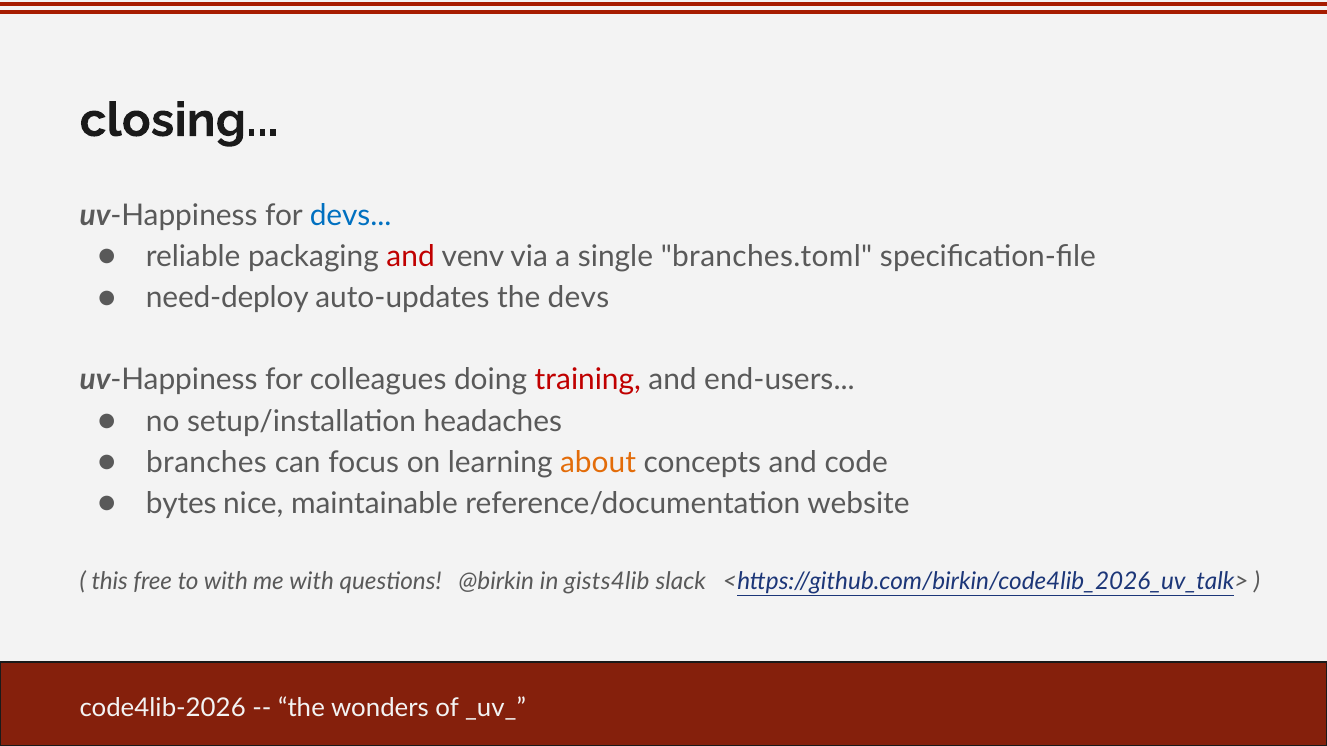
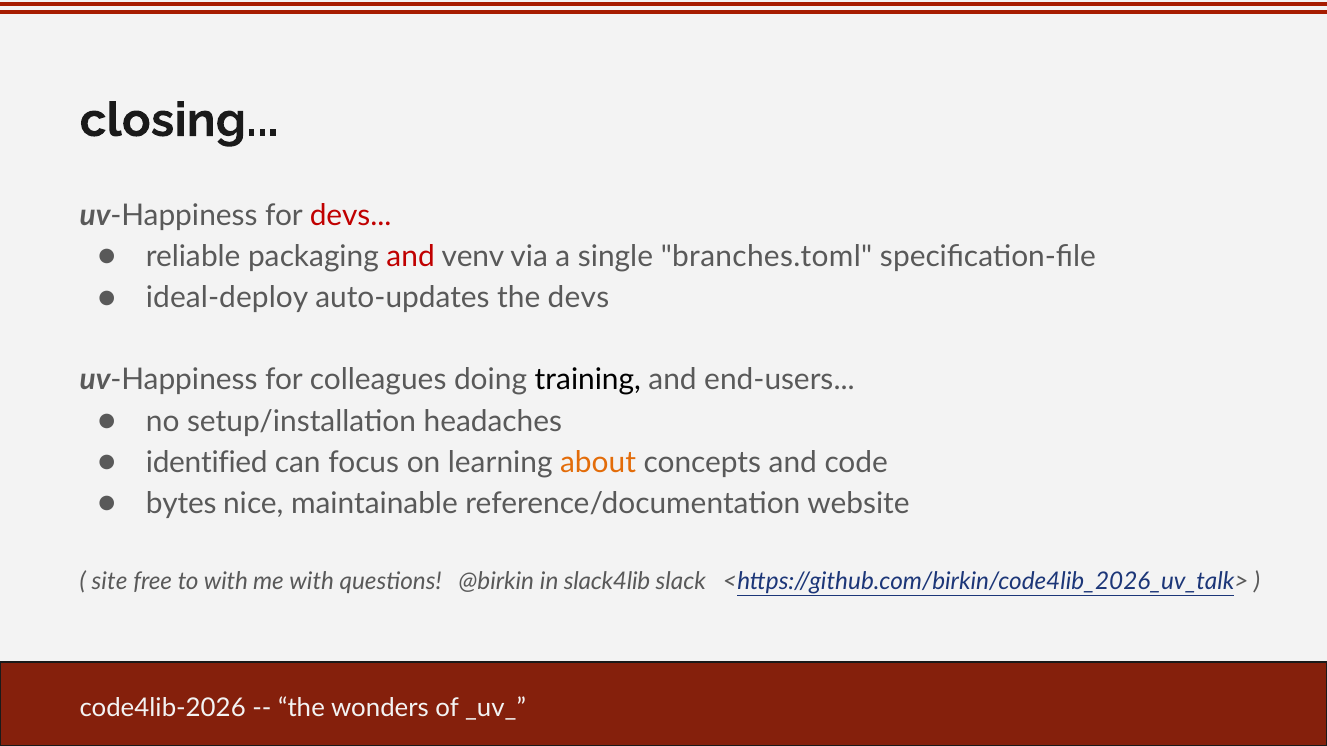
devs at (351, 216) colour: blue -> red
need-deploy: need-deploy -> ideal-deploy
training colour: red -> black
branches: branches -> identified
this: this -> site
gists4lib: gists4lib -> slack4lib
